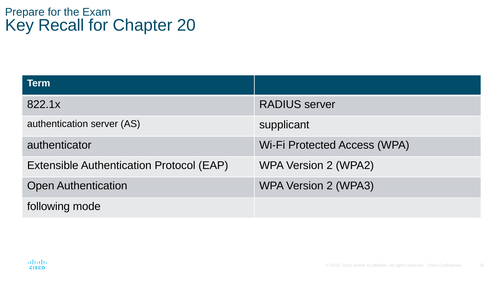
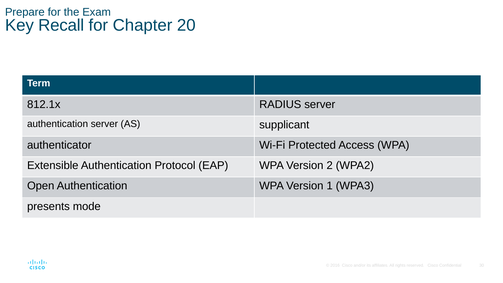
822.1x: 822.1x -> 812.1x
Authentication WPA Version 2: 2 -> 1
following: following -> presents
